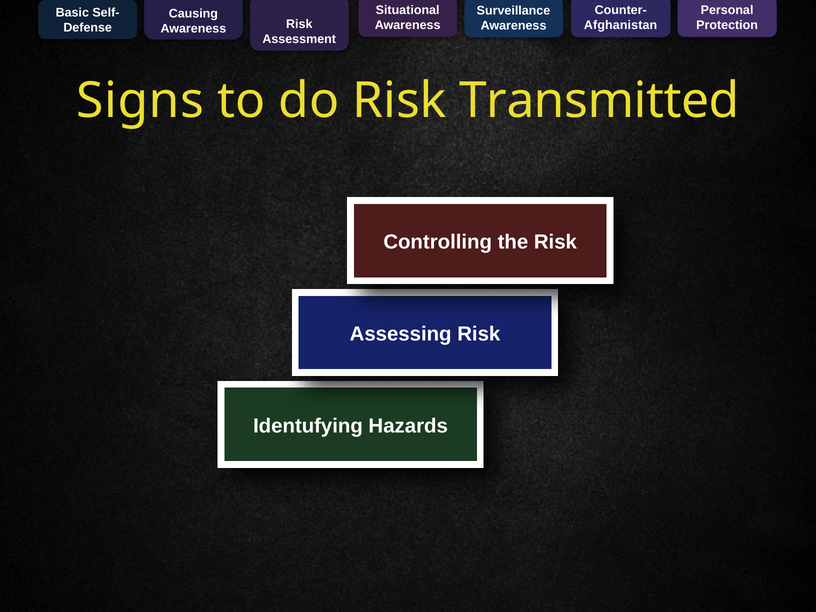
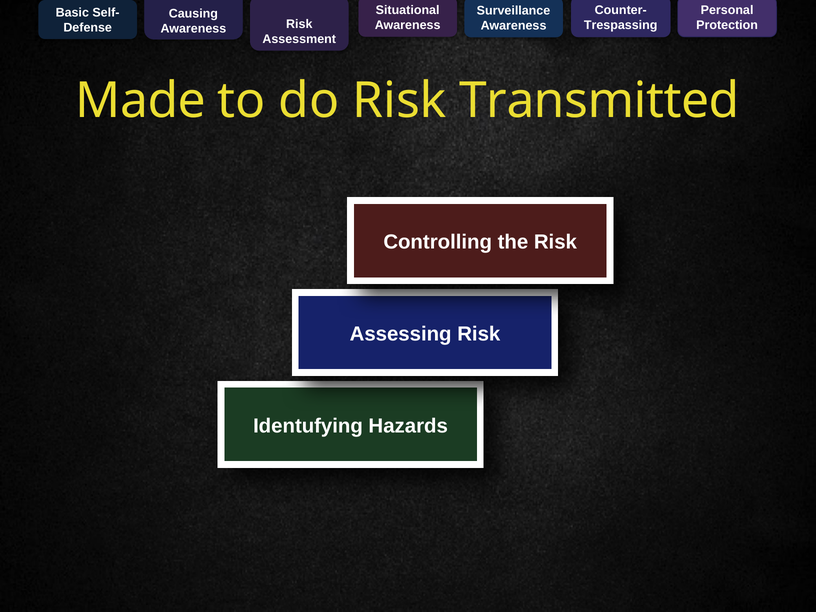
Afghanistan: Afghanistan -> Trespassing
Signs: Signs -> Made
